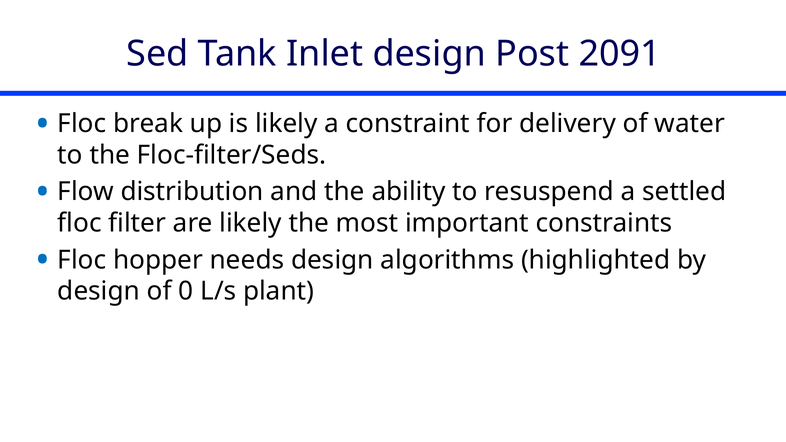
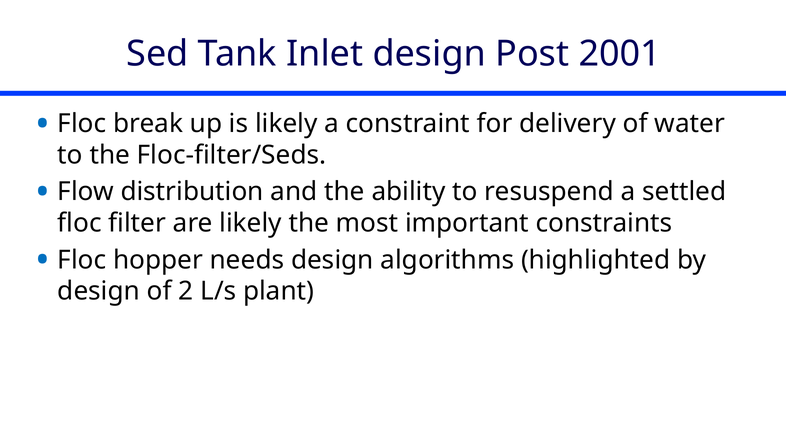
2091: 2091 -> 2001
0: 0 -> 2
